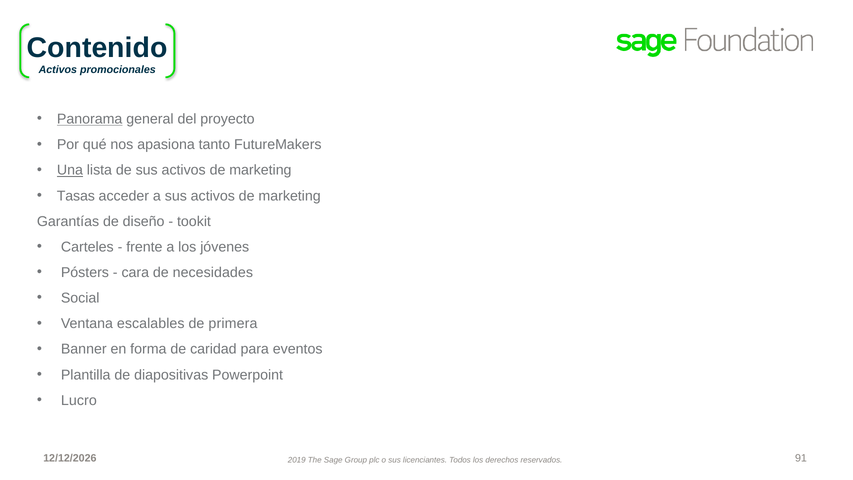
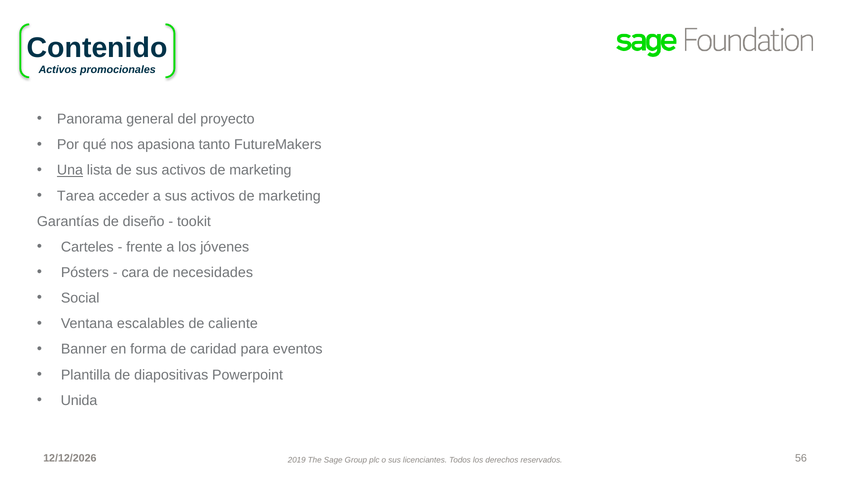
Panorama underline: present -> none
Tasas: Tasas -> Tarea
primera: primera -> caliente
Lucro: Lucro -> Unida
91: 91 -> 56
